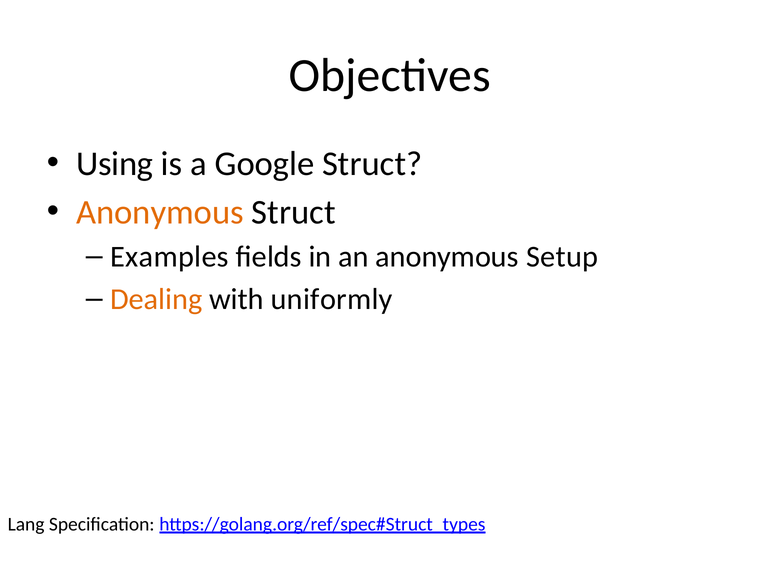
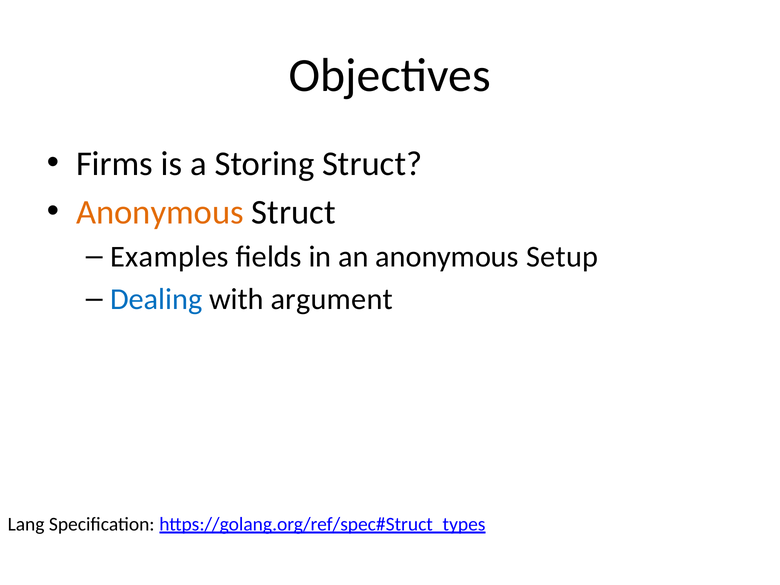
Using: Using -> Firms
Google: Google -> Storing
Dealing colour: orange -> blue
uniformly: uniformly -> argument
